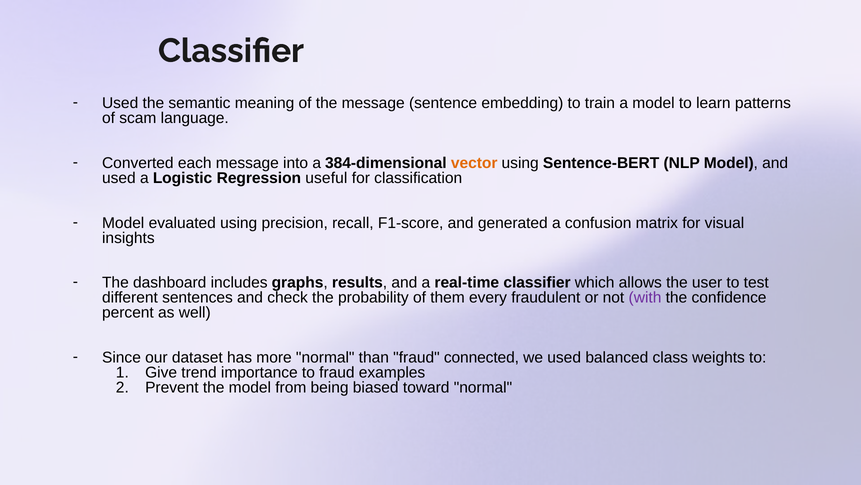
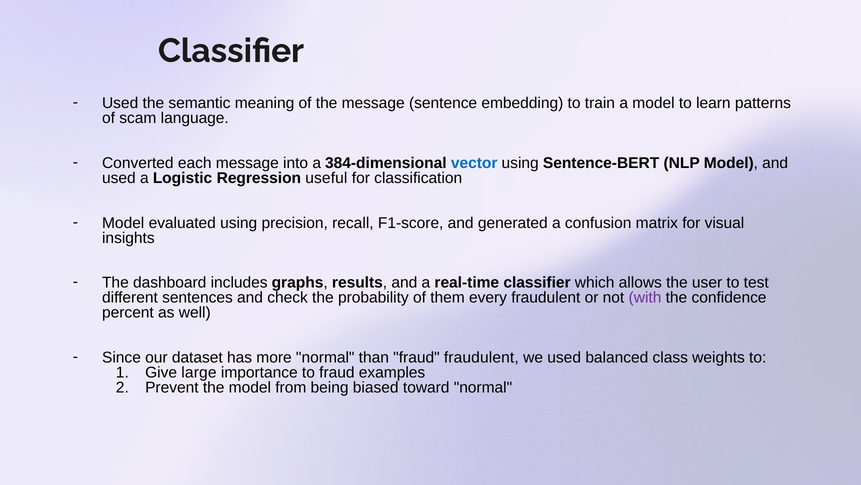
vector colour: orange -> blue
fraud connected: connected -> fraudulent
trend: trend -> large
